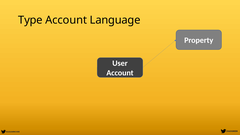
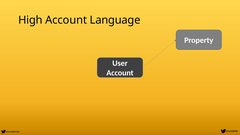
Type: Type -> High
